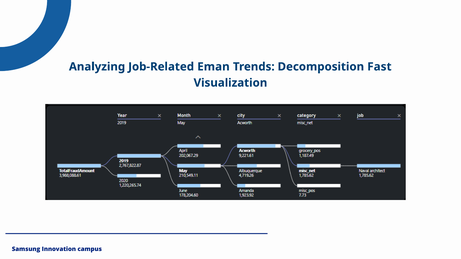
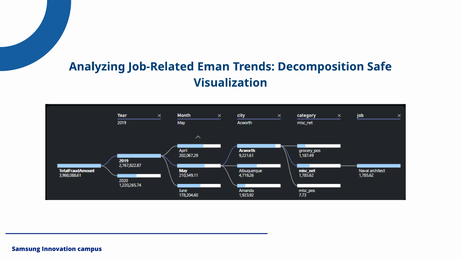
Fast: Fast -> Safe
